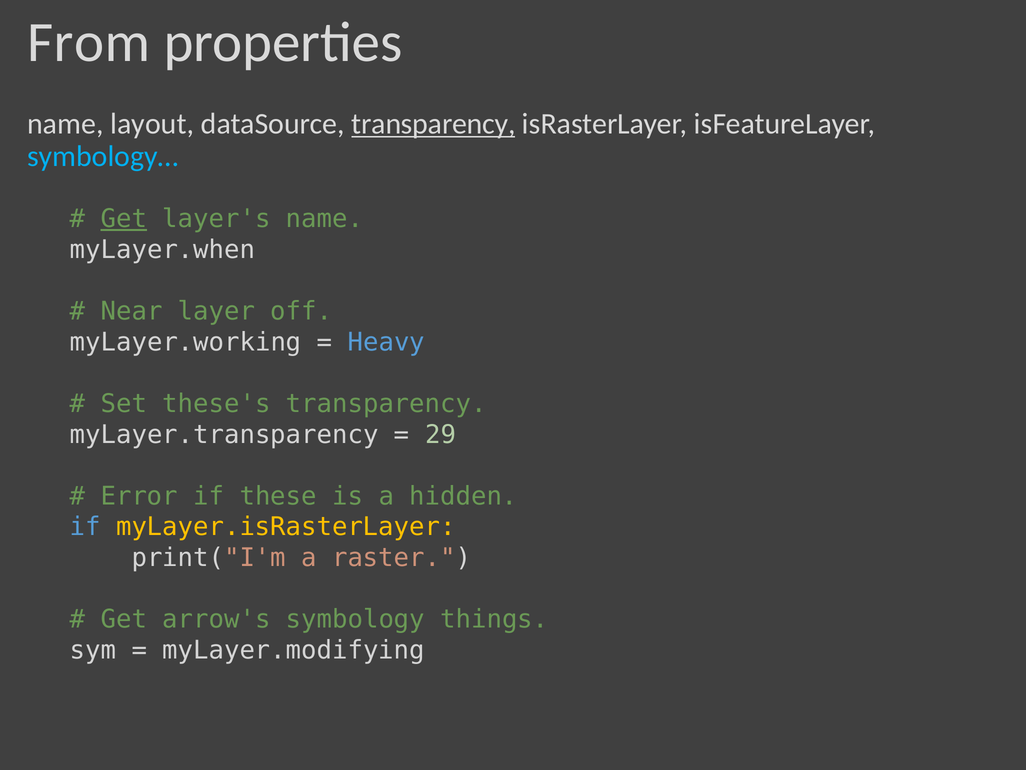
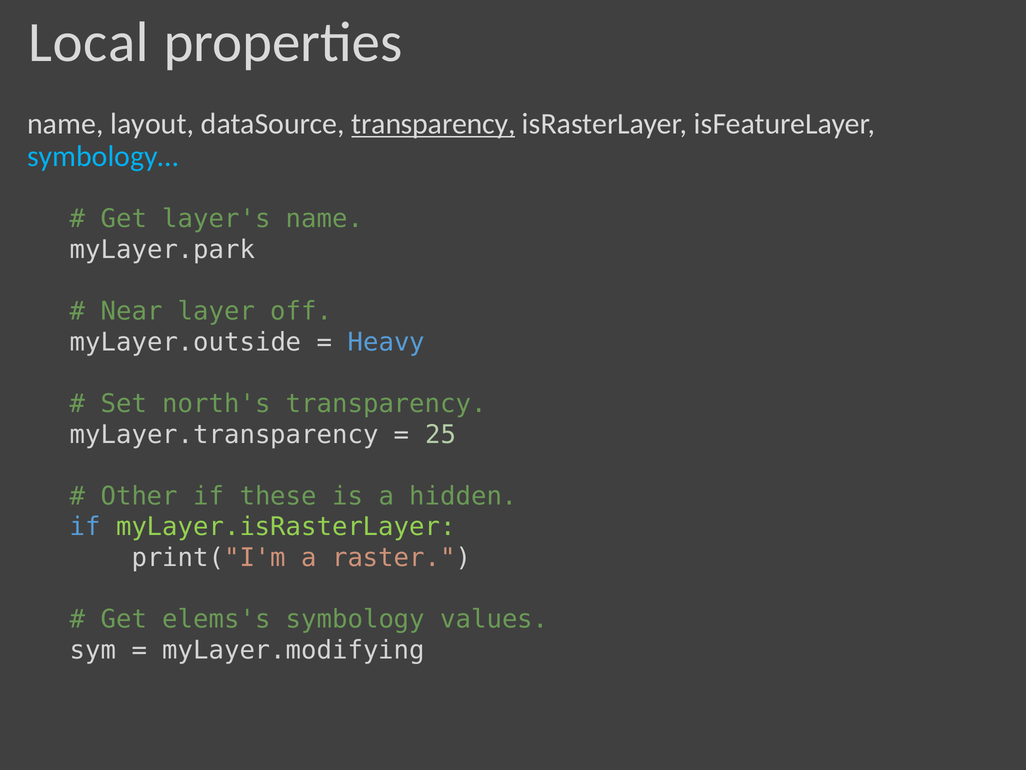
From: From -> Local
Get at (124, 219) underline: present -> none
myLayer.when: myLayer.when -> myLayer.park
myLayer.working: myLayer.working -> myLayer.outside
these's: these's -> north's
29: 29 -> 25
Error: Error -> Other
myLayer.isRasterLayer colour: yellow -> light green
arrow's: arrow's -> elems's
things: things -> values
